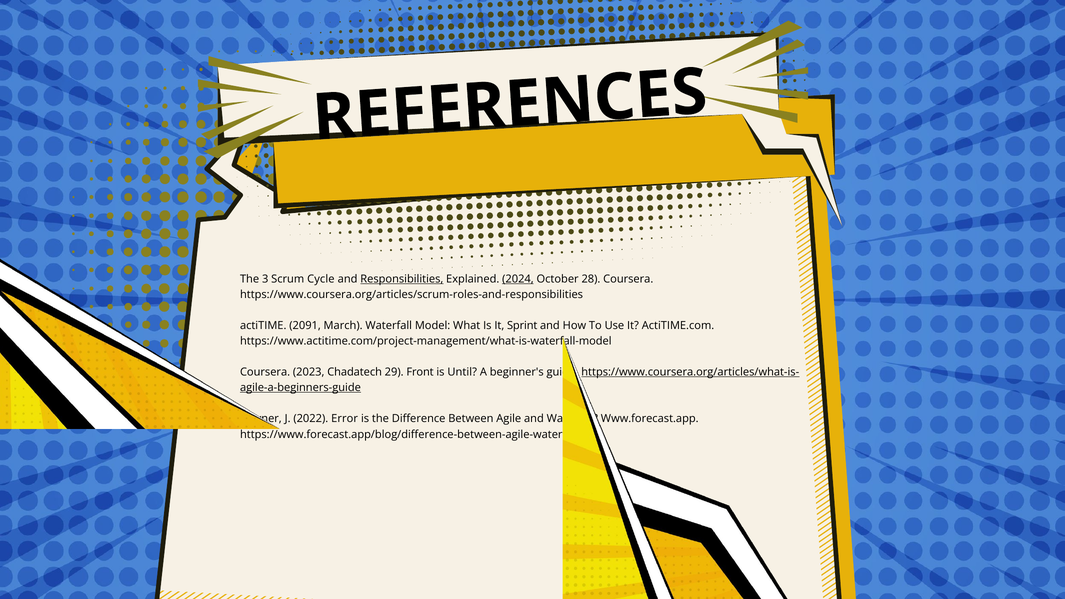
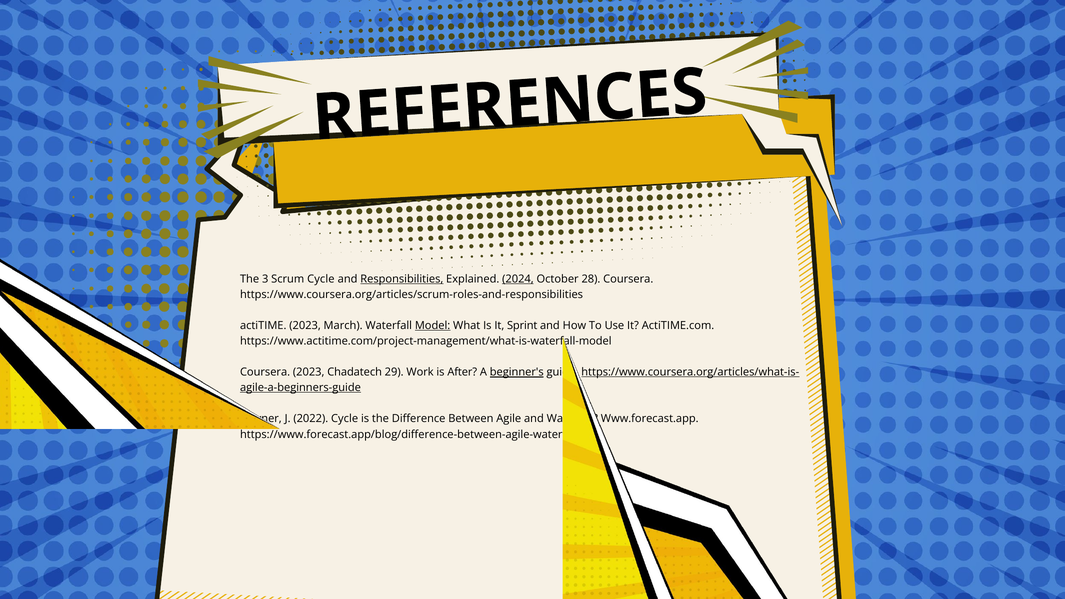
2091 at (305, 326): 2091 -> 2023
Model underline: none -> present
Front: Front -> Work
Until: Until -> After
beginner's underline: none -> present
2022 Error: Error -> Cycle
